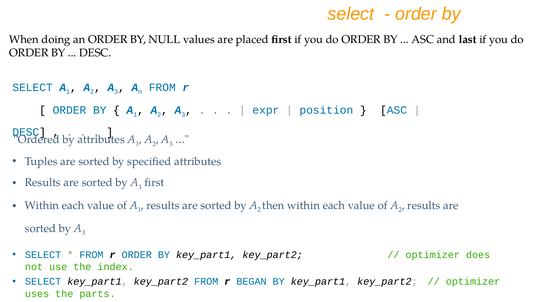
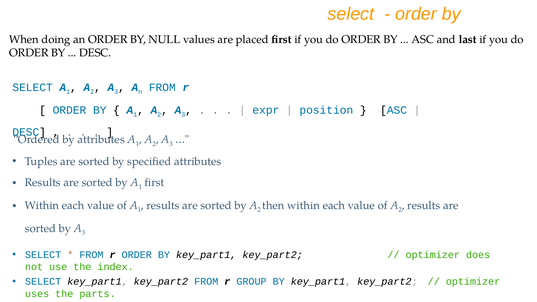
BEGAN: BEGAN -> GROUP
